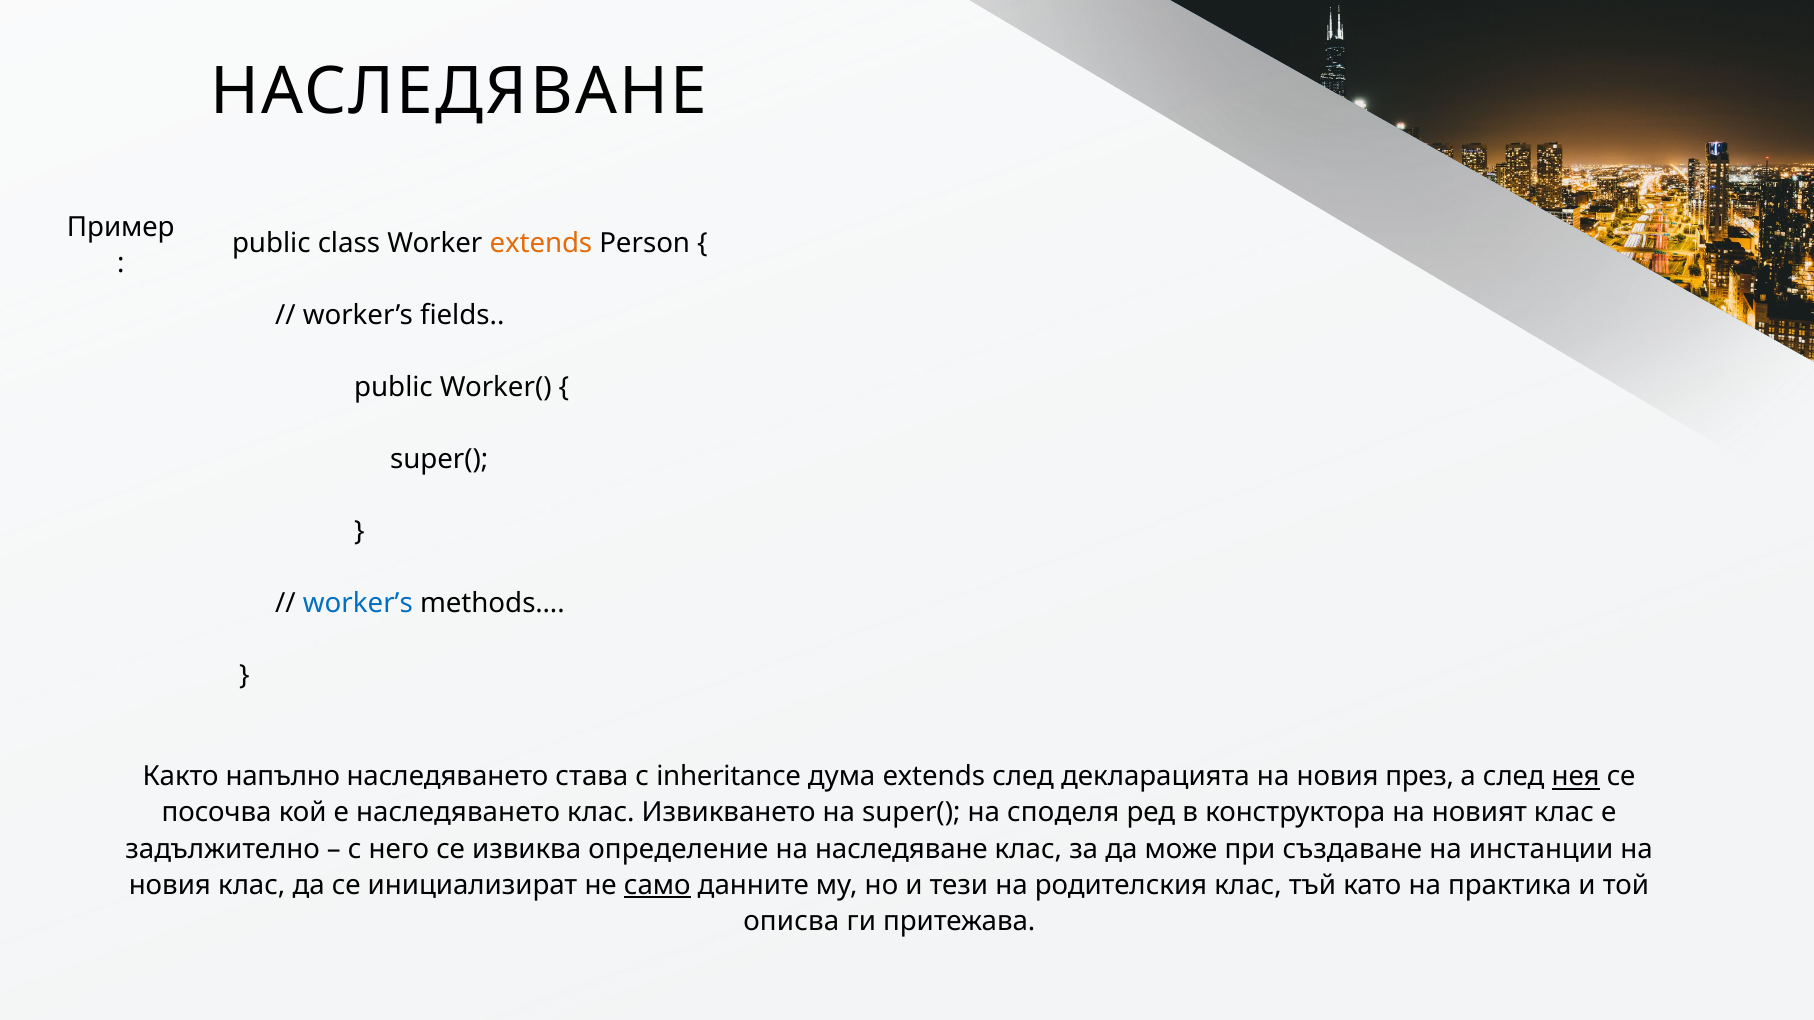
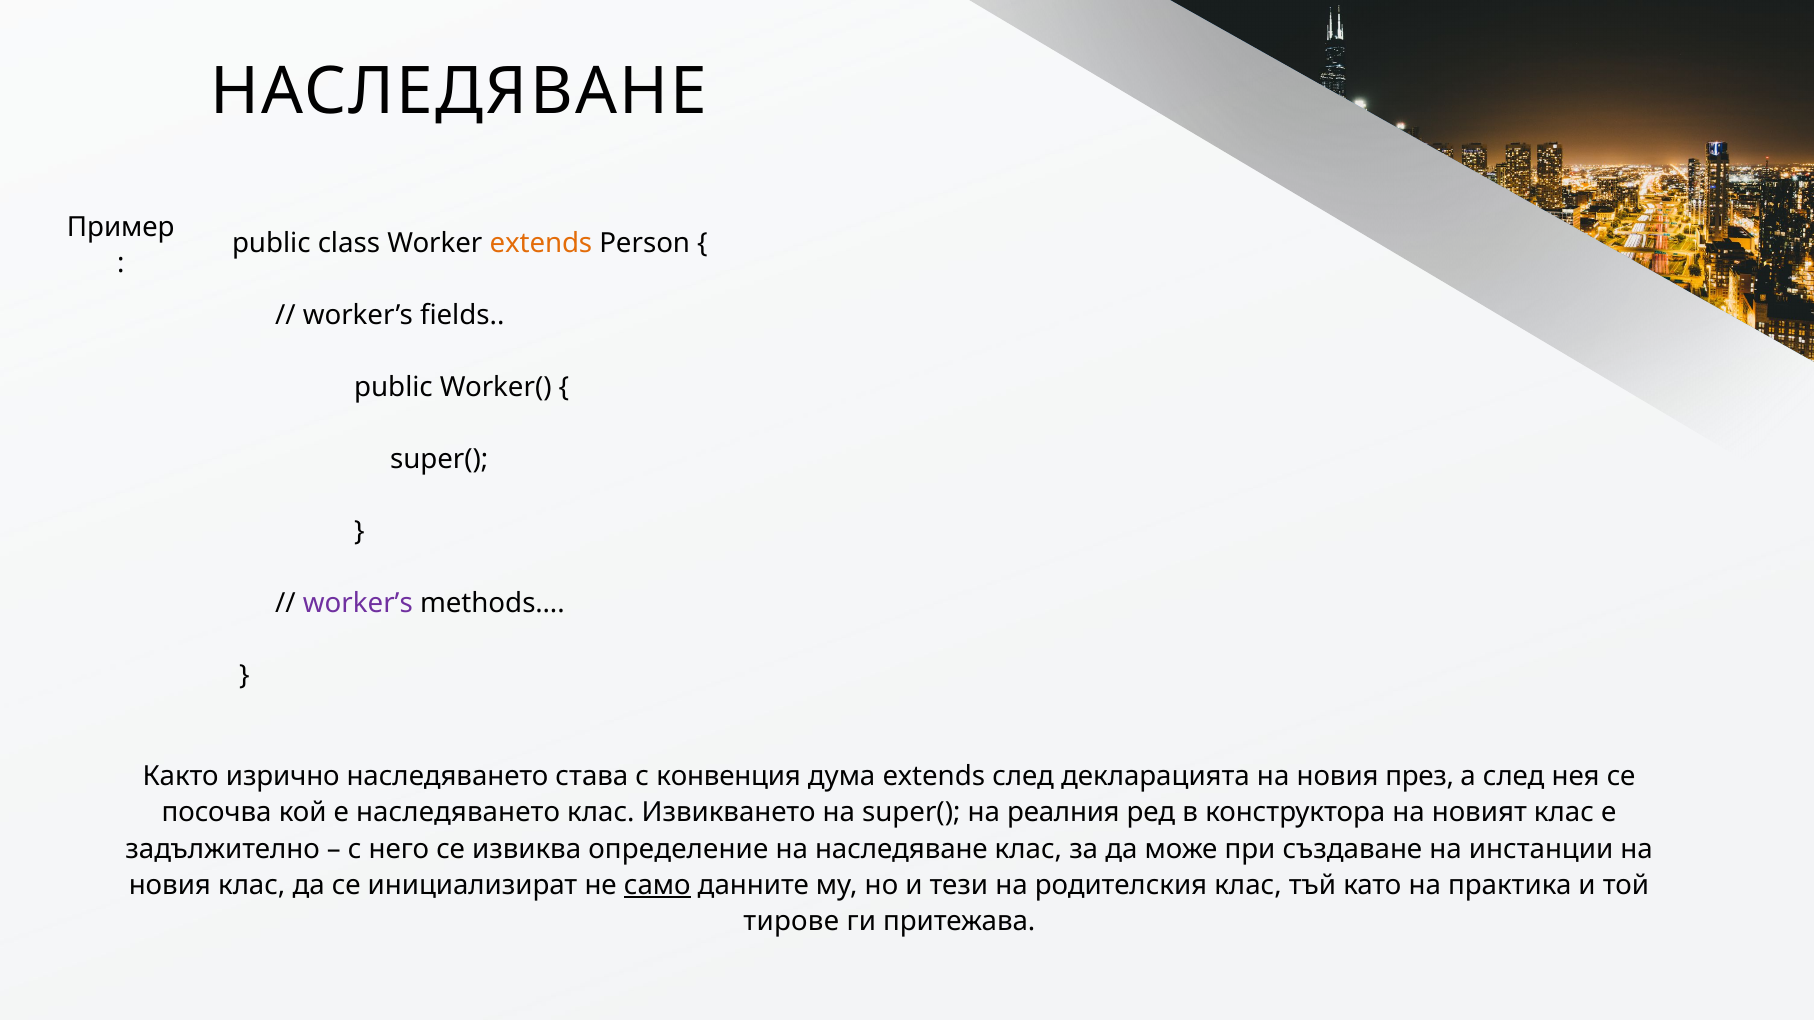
worker’s at (358, 604) colour: blue -> purple
напълно: напълно -> изрично
inheritance: inheritance -> конвенция
нея underline: present -> none
споделя: споделя -> реалния
описва: описва -> тирове
